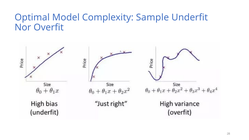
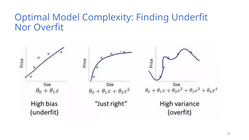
Sample: Sample -> Finding
